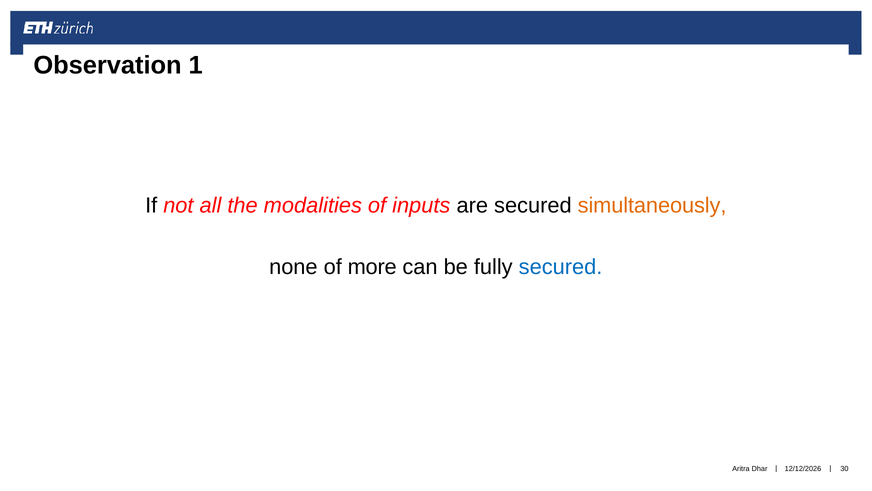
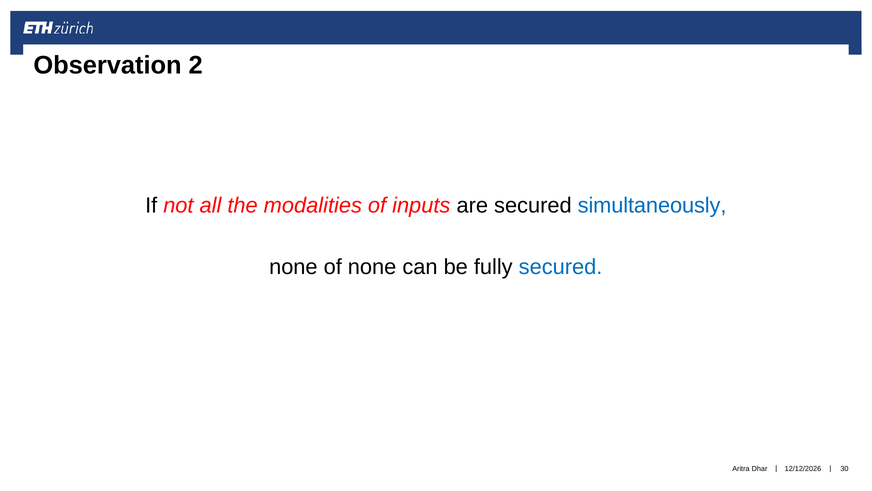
1: 1 -> 2
simultaneously colour: orange -> blue
of more: more -> none
